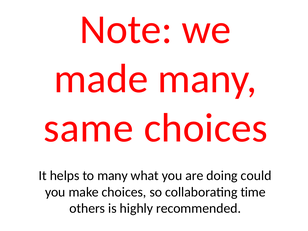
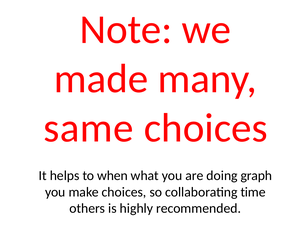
to many: many -> when
could: could -> graph
